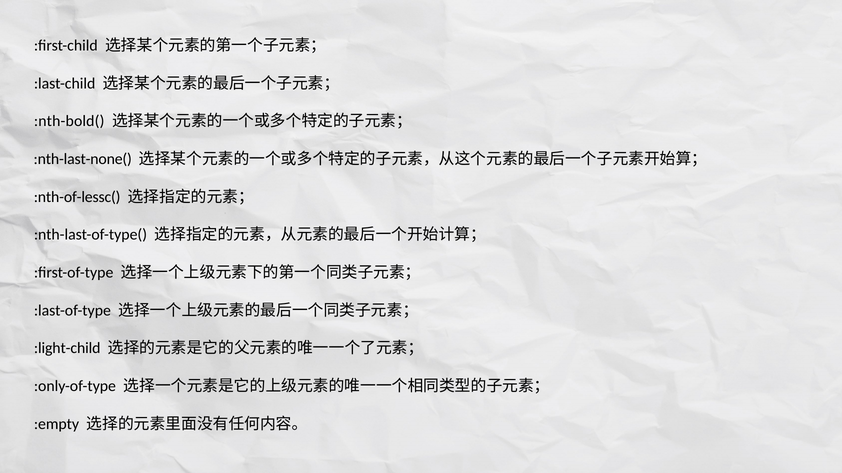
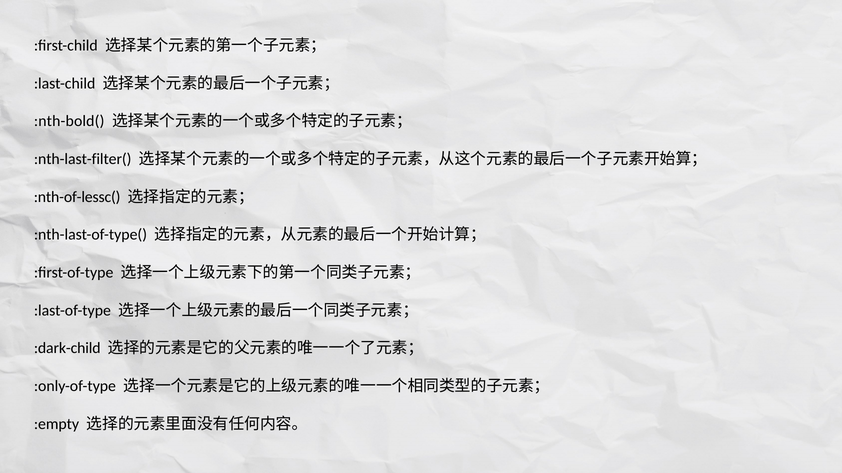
:nth-last-none(: :nth-last-none( -> :nth-last-filter(
:light-child: :light-child -> :dark-child
